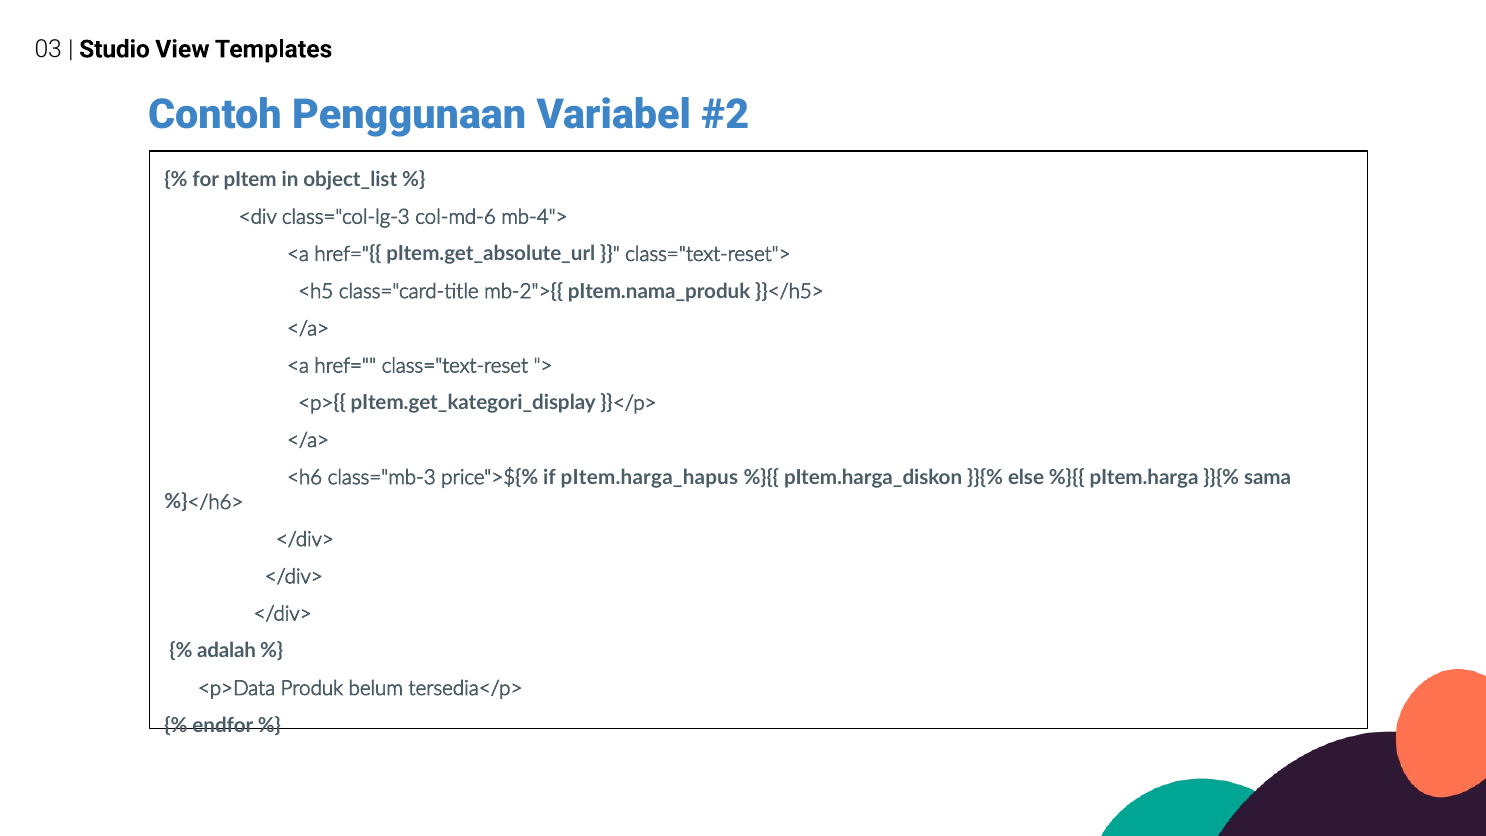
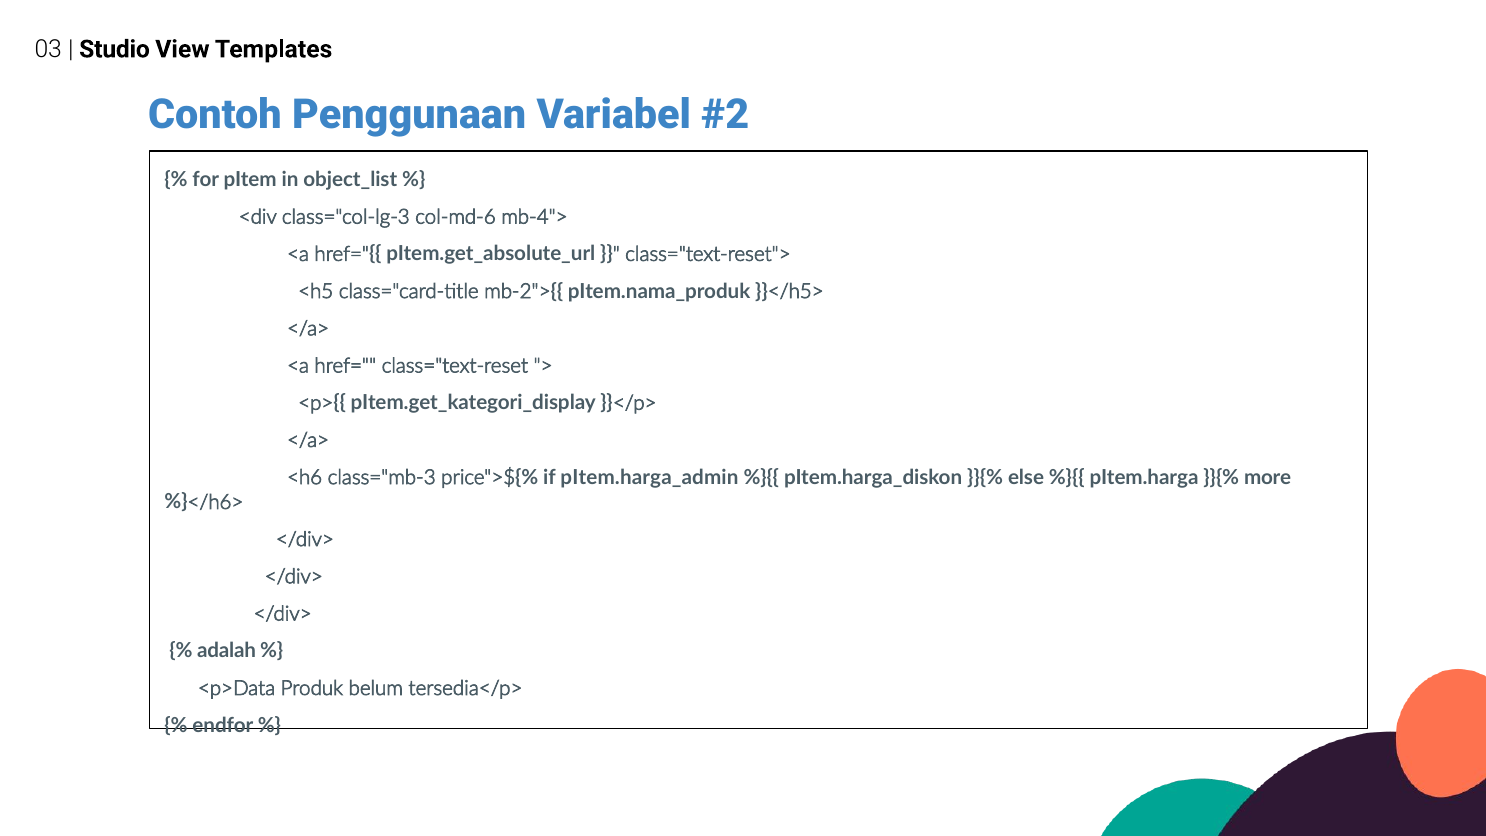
pItem.harga_hapus: pItem.harga_hapus -> pItem.harga_admin
sama: sama -> more
